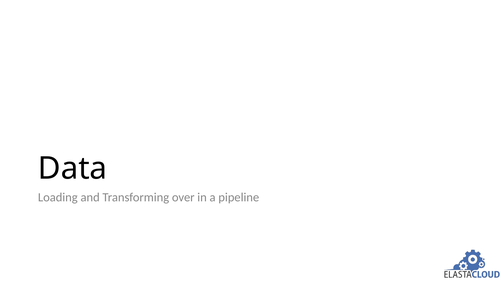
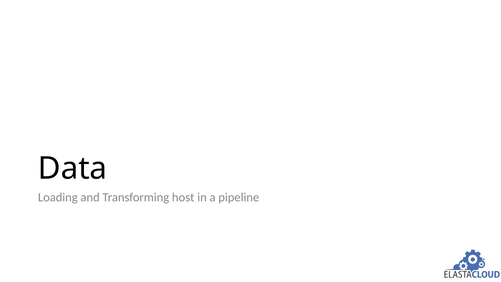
over: over -> host
